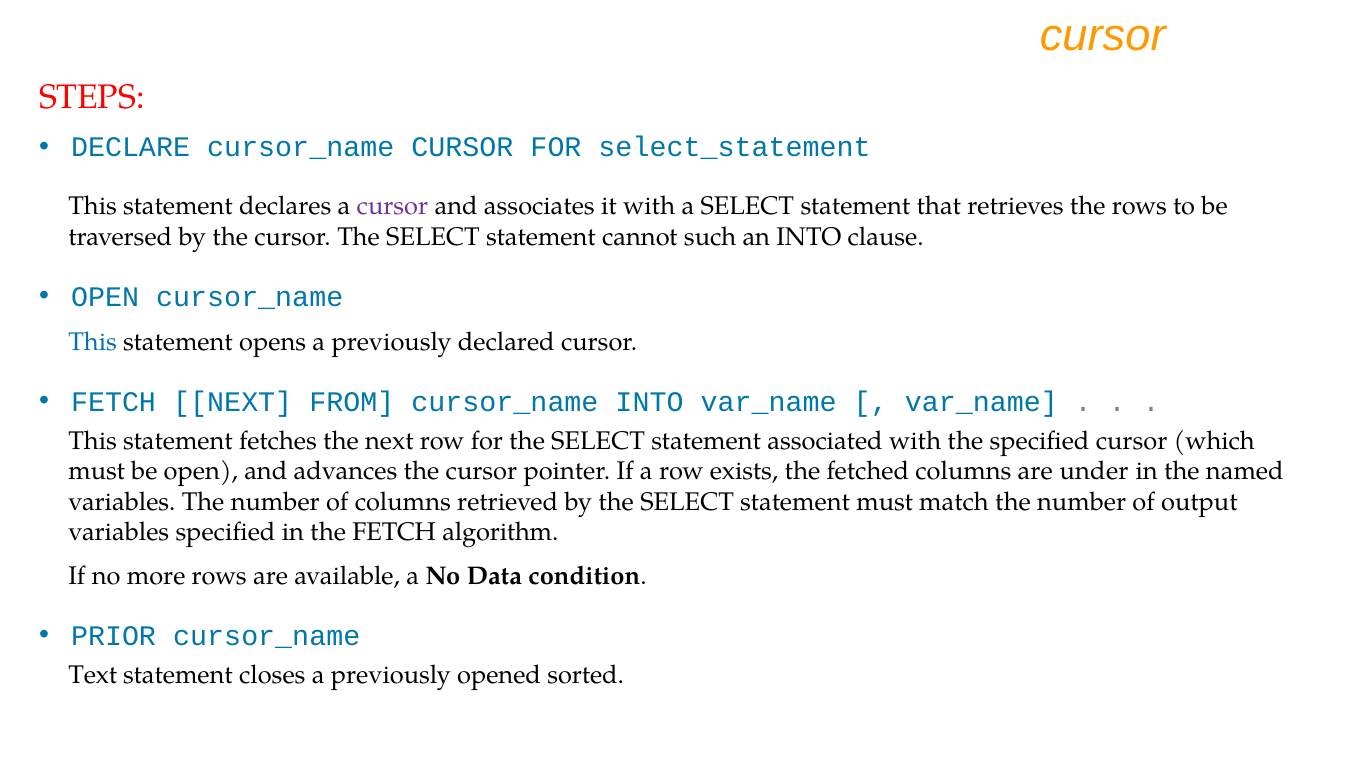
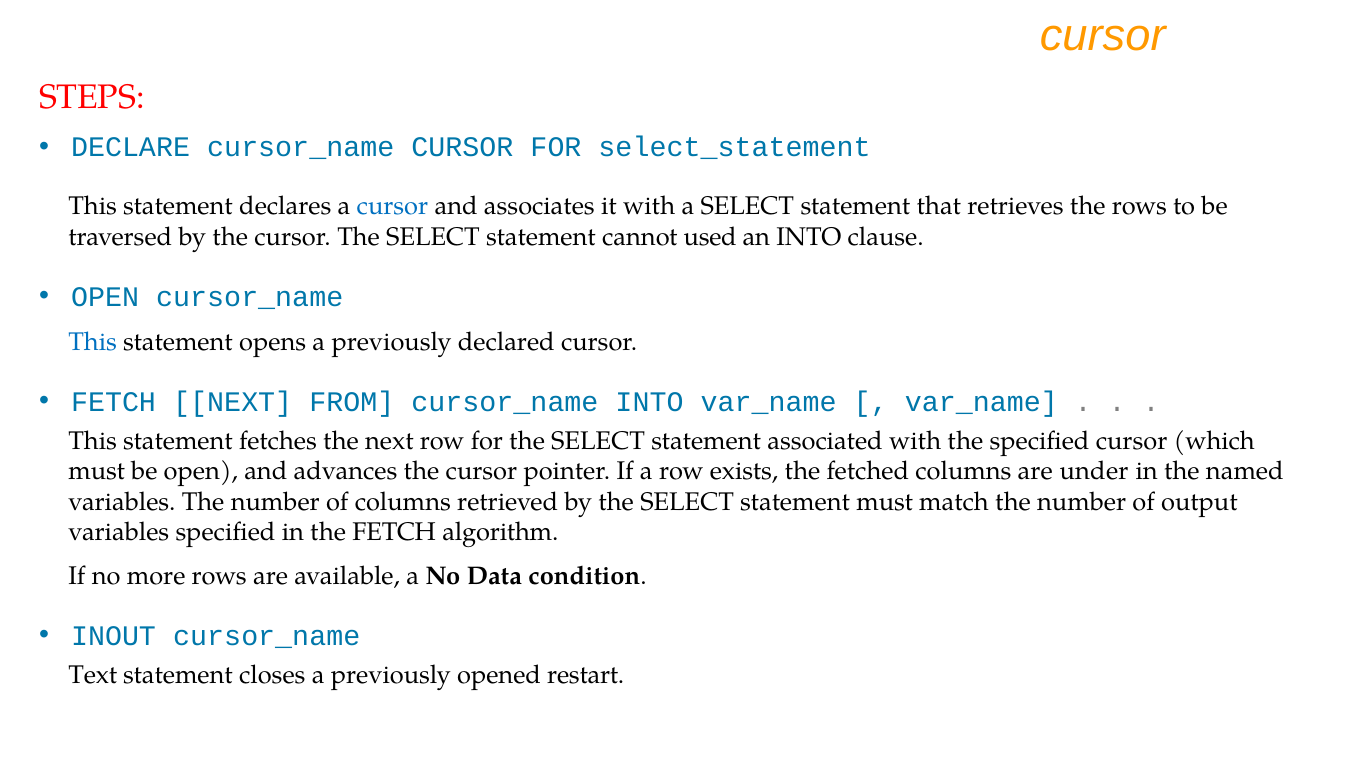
cursor at (392, 207) colour: purple -> blue
such: such -> used
PRIOR: PRIOR -> INOUT
sorted: sorted -> restart
